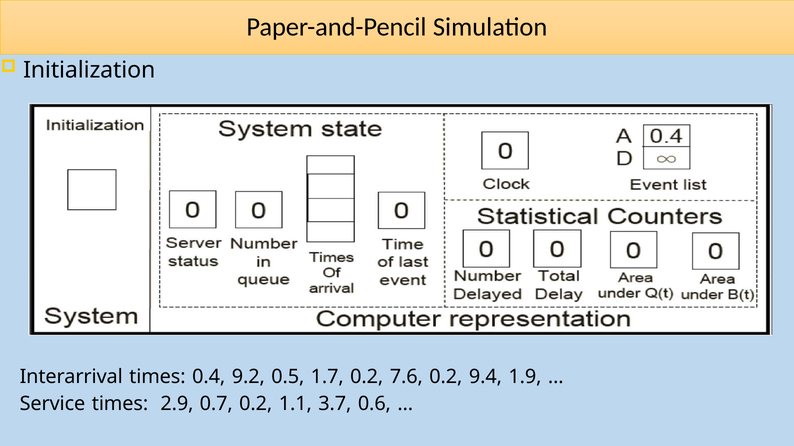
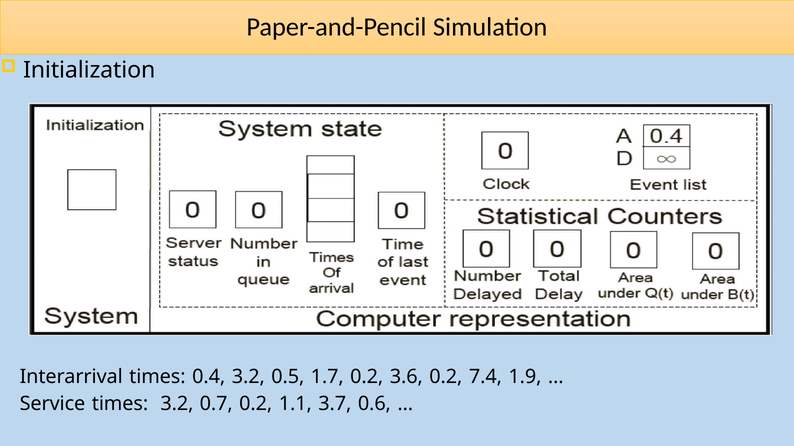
0.4 9.2: 9.2 -> 3.2
7.6: 7.6 -> 3.6
9.4: 9.4 -> 7.4
times 2.9: 2.9 -> 3.2
